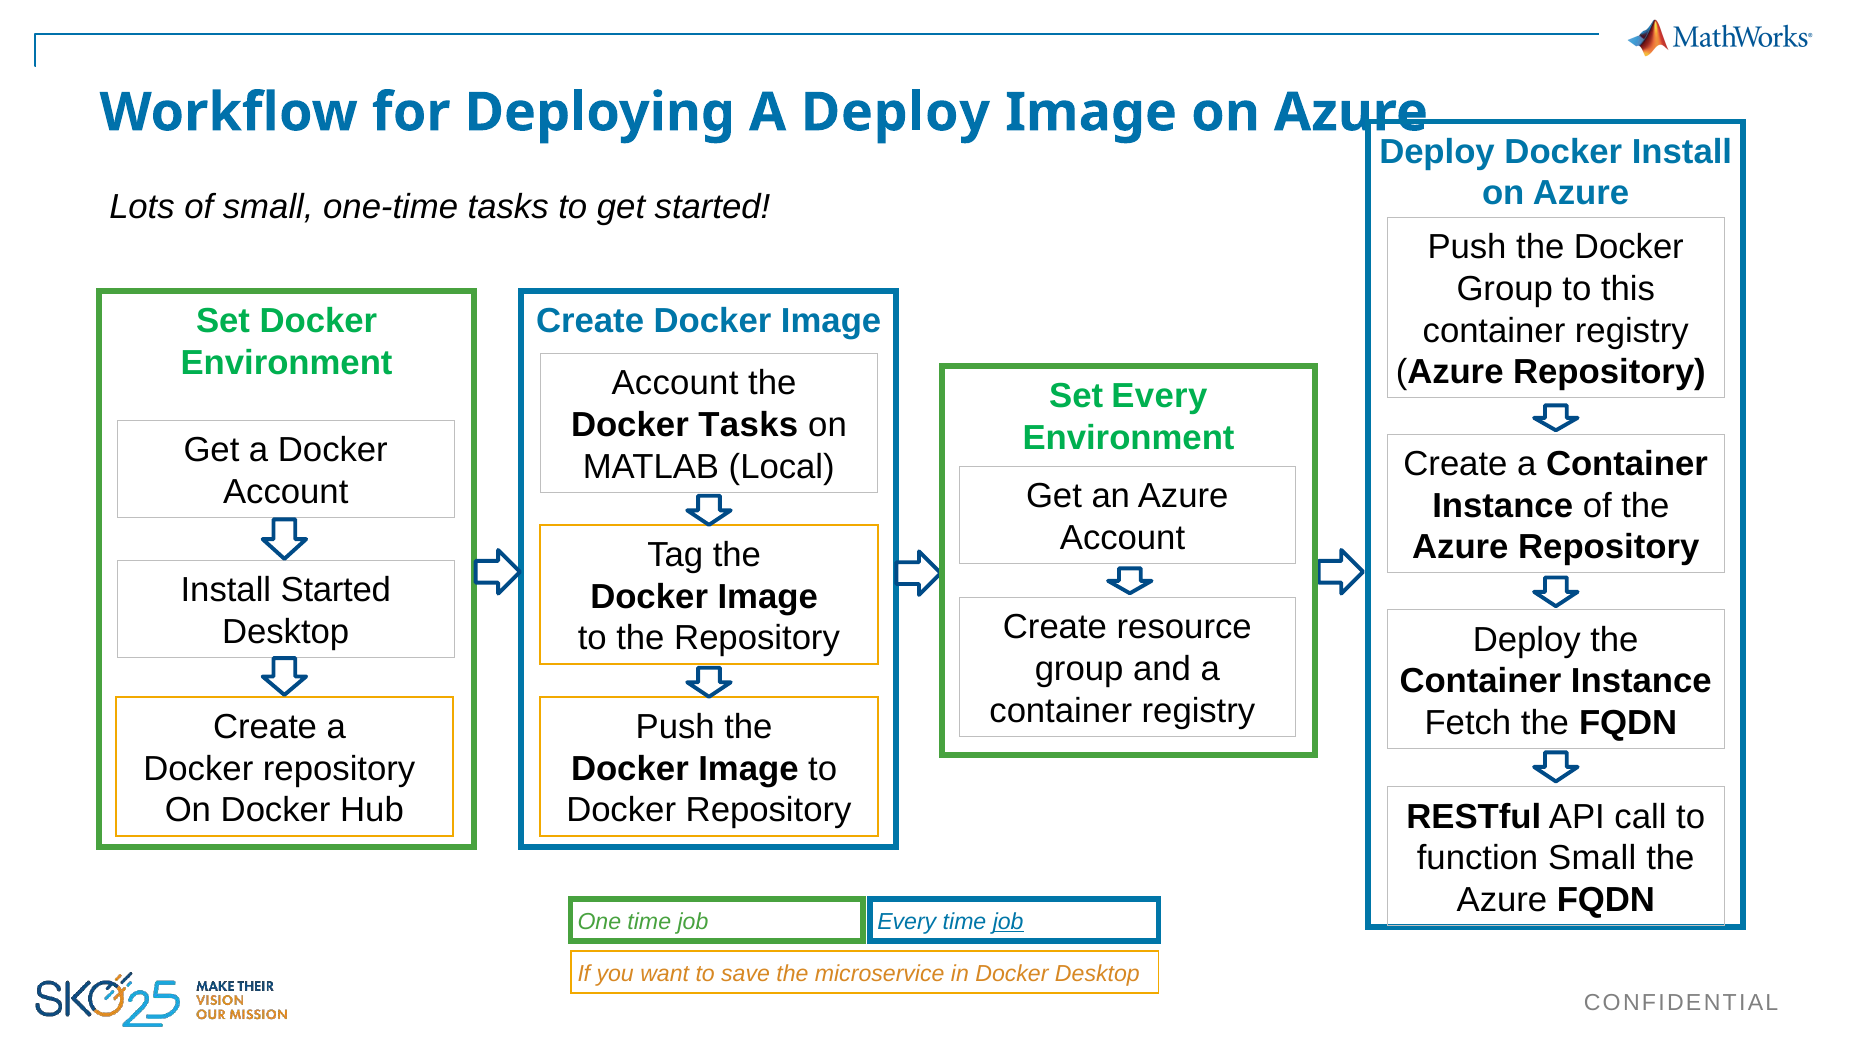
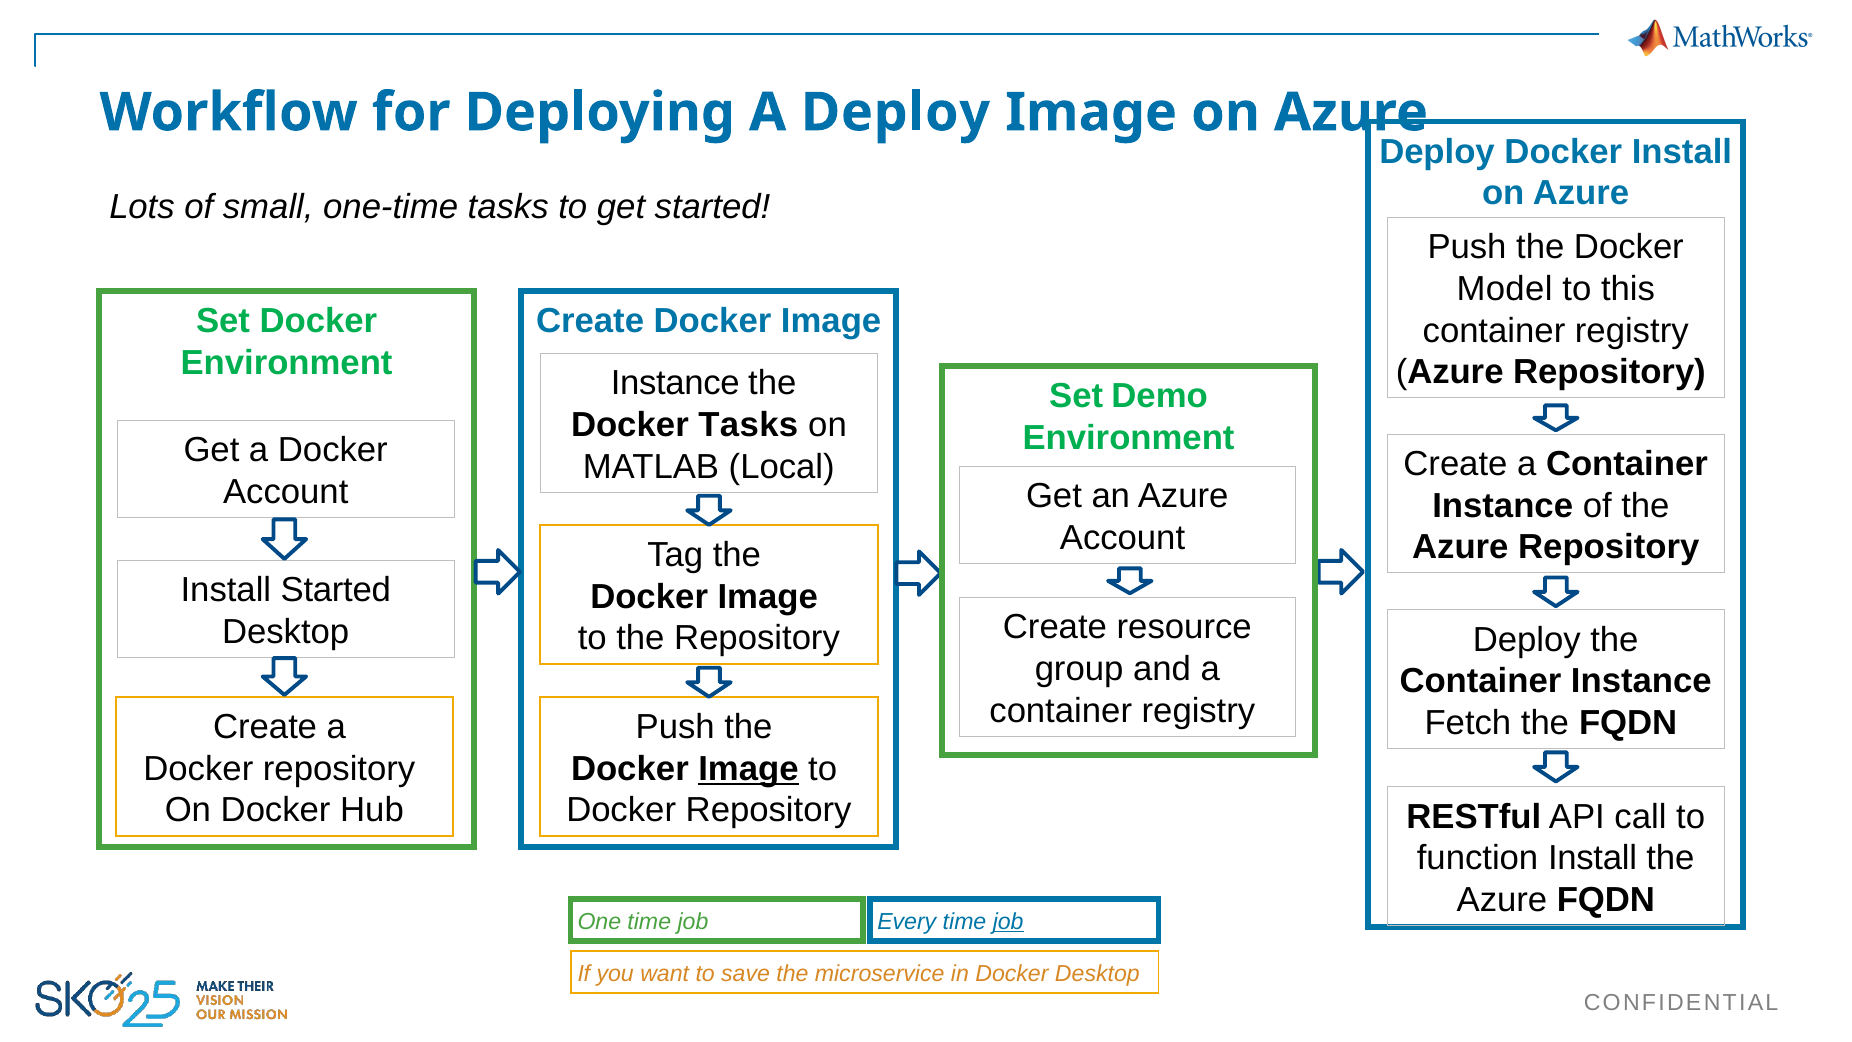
Group at (1505, 289): Group -> Model
Account at (675, 383): Account -> Instance
Set Every: Every -> Demo
Image at (748, 769) underline: none -> present
function Small: Small -> Install
